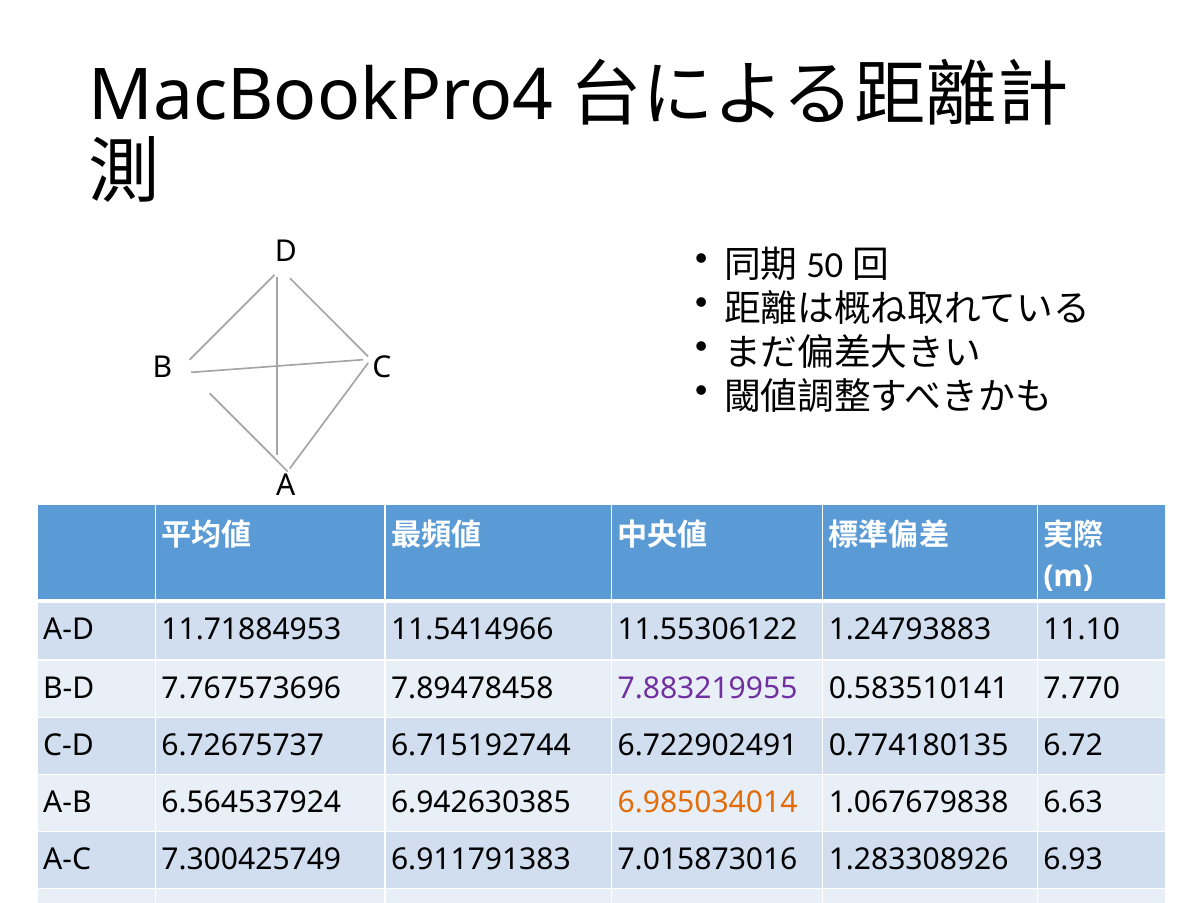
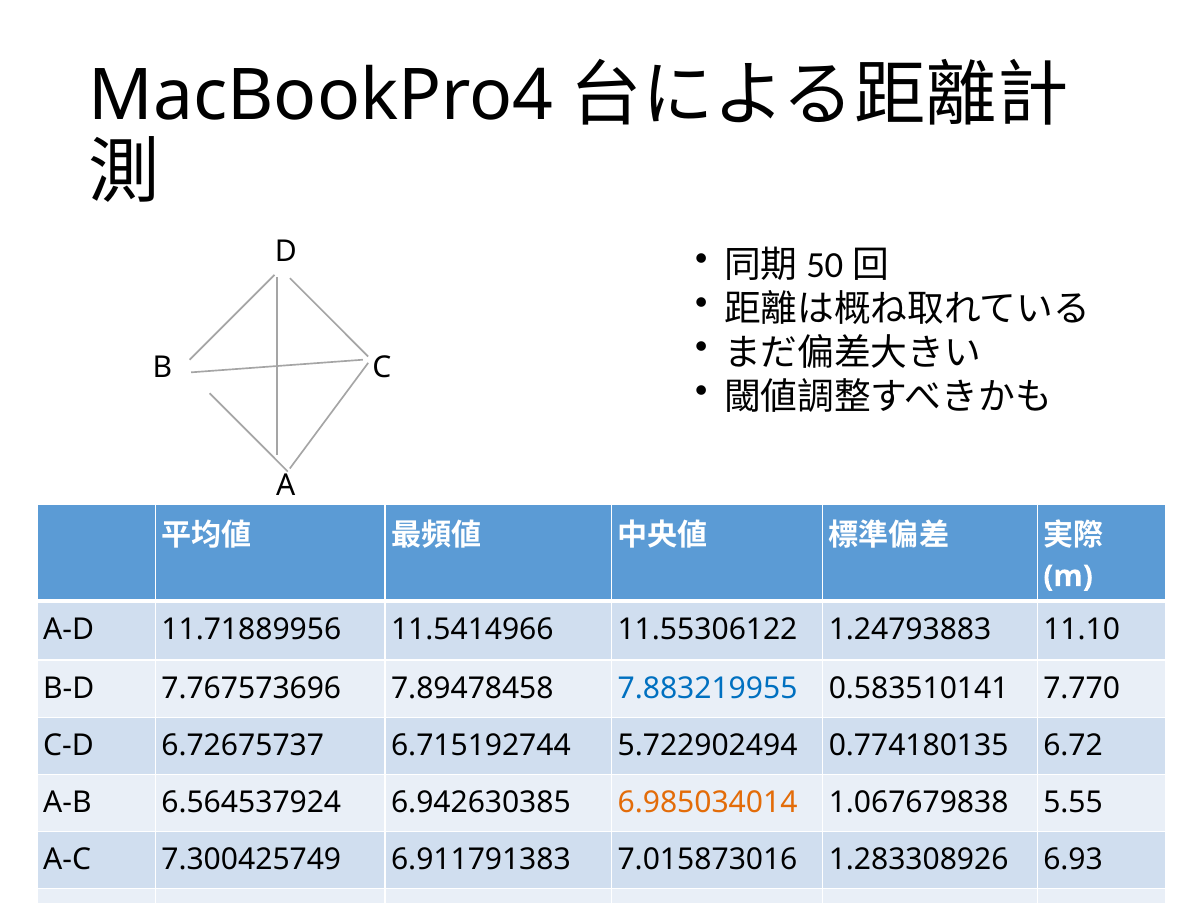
11.71884953: 11.71884953 -> 11.71889956
7.883219955 colour: purple -> blue
6.722902491: 6.722902491 -> 5.722902494
6.63: 6.63 -> 5.55
